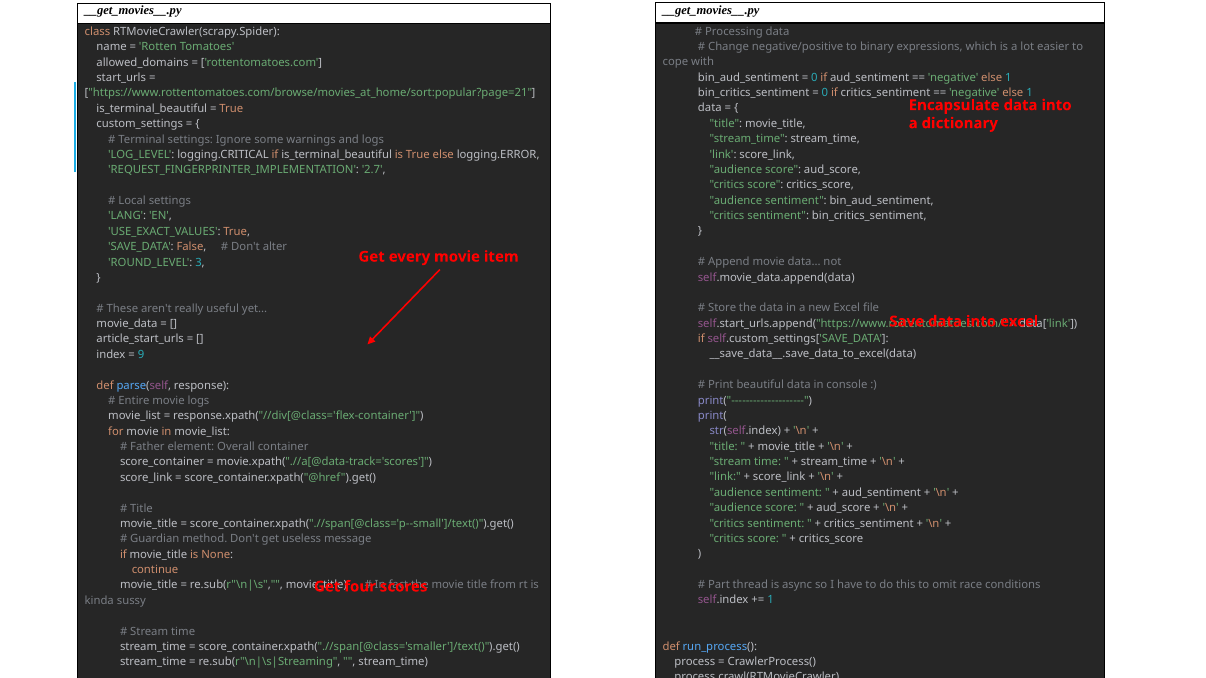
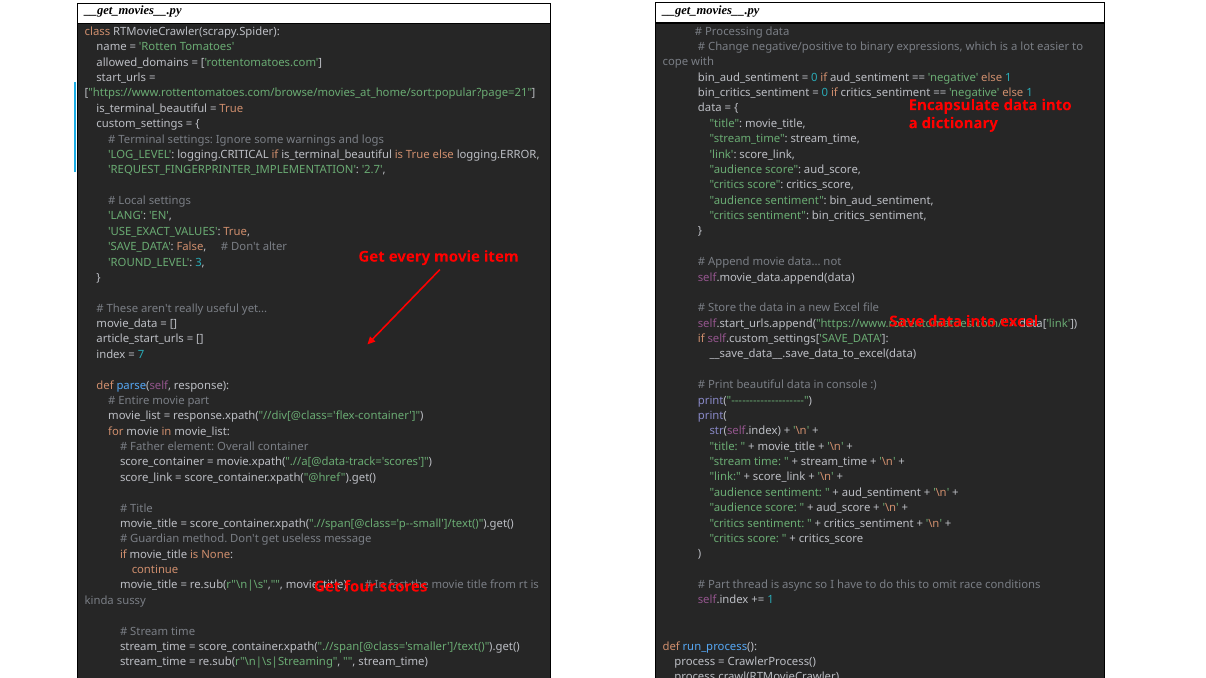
9: 9 -> 7
movie logs: logs -> part
